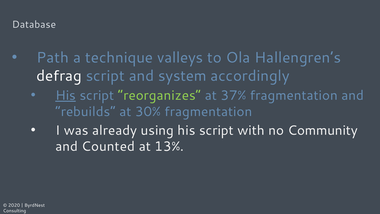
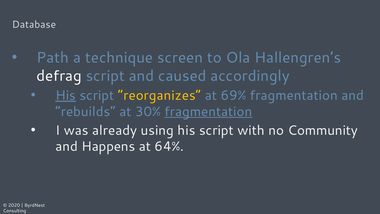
valleys: valleys -> screen
system: system -> caused
reorganizes colour: light green -> yellow
37%: 37% -> 69%
fragmentation at (208, 111) underline: none -> present
Counted: Counted -> Happens
13%: 13% -> 64%
